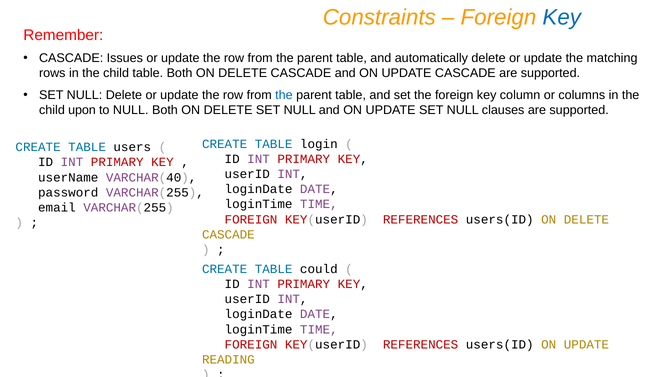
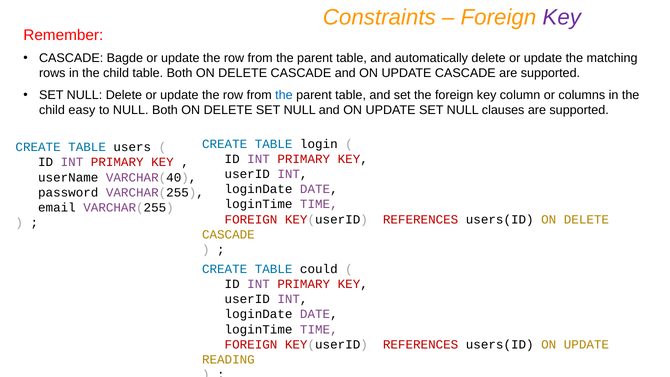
Key at (562, 17) colour: blue -> purple
Issues: Issues -> Bagde
upon: upon -> easy
